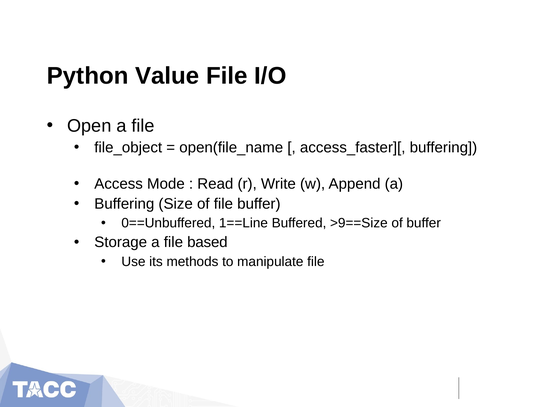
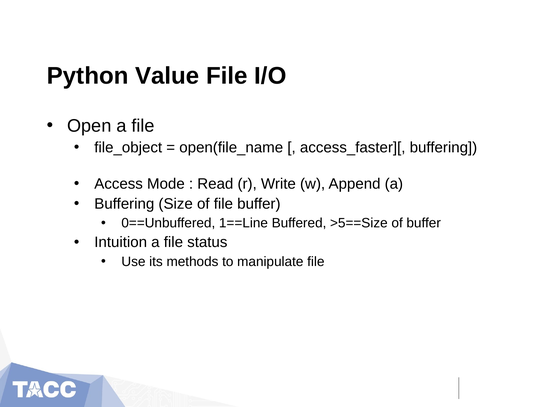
>9==Size: >9==Size -> >5==Size
Storage: Storage -> Intuition
based: based -> status
